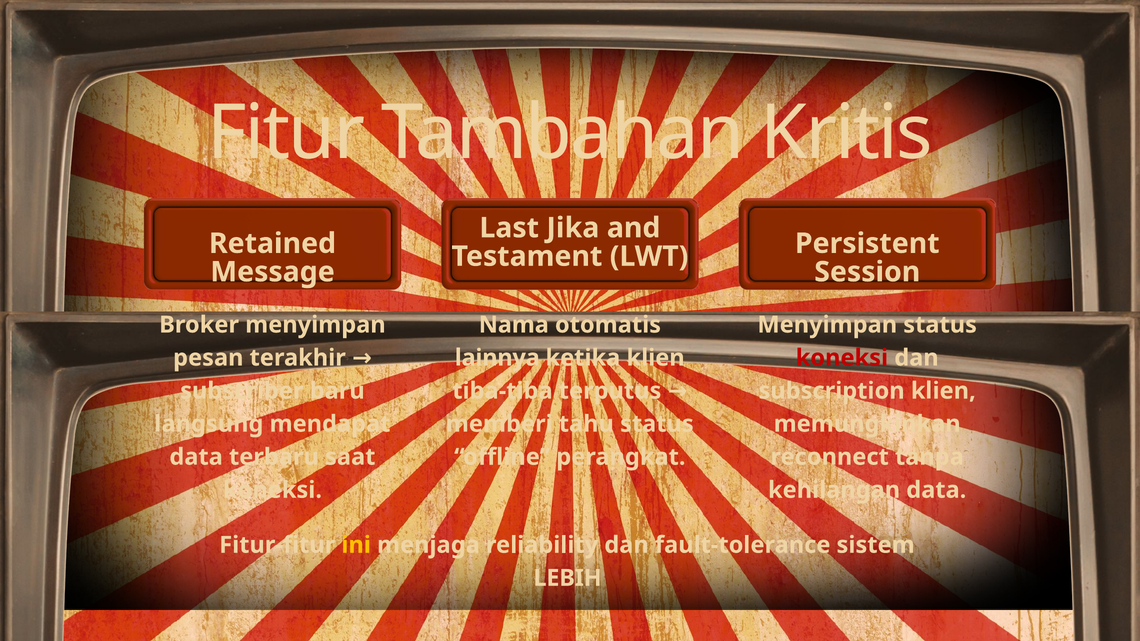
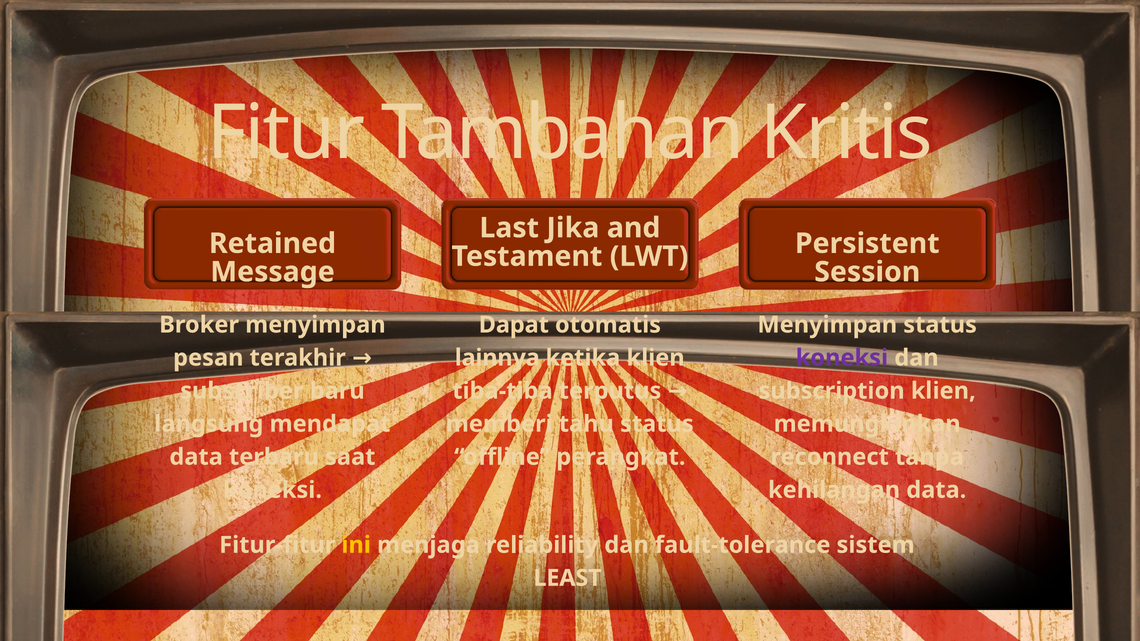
Nama: Nama -> Dapat
koneksi at (842, 358) colour: red -> purple
LEBIH: LEBIH -> LEAST
